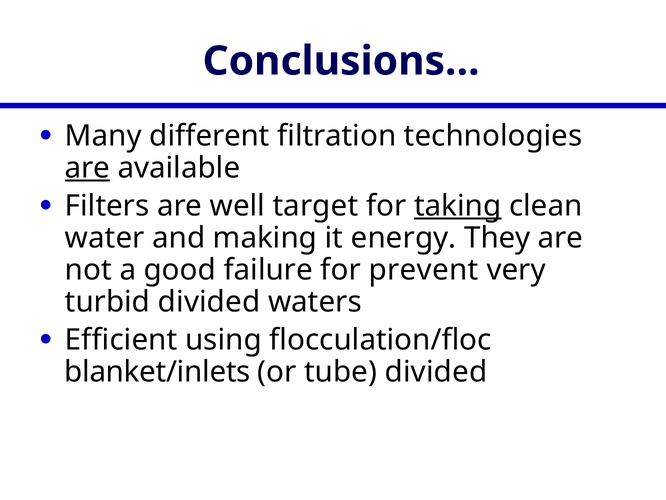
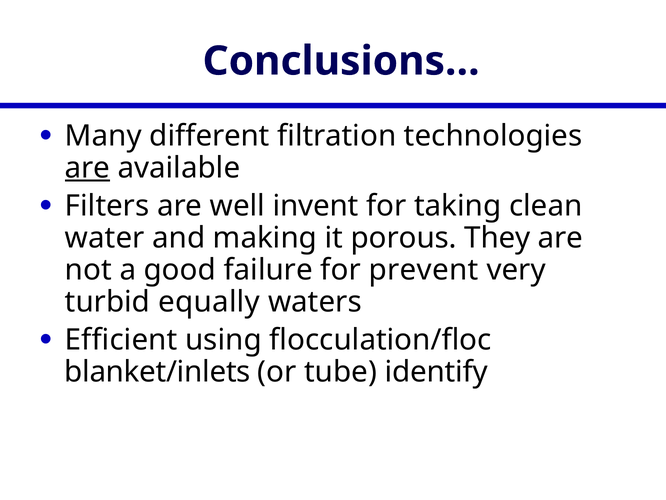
target: target -> invent
taking underline: present -> none
energy: energy -> porous
turbid divided: divided -> equally
tube divided: divided -> identify
